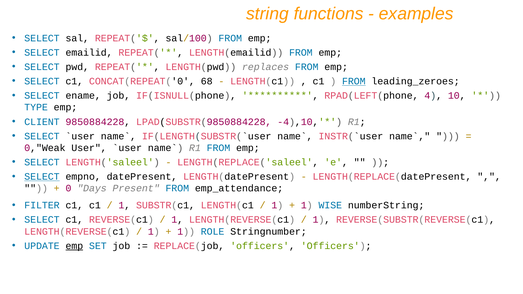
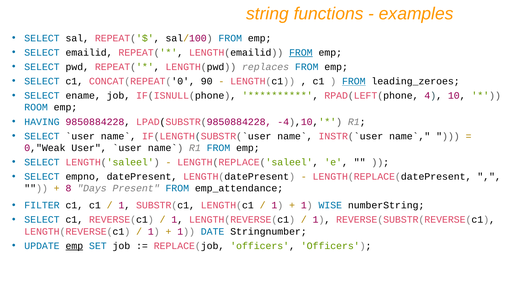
FROM at (301, 53) underline: none -> present
68: 68 -> 90
TYPE: TYPE -> ROOM
CLIENT: CLIENT -> HAVING
SELECT at (42, 177) underline: present -> none
0: 0 -> 8
ROLE: ROLE -> DATE
